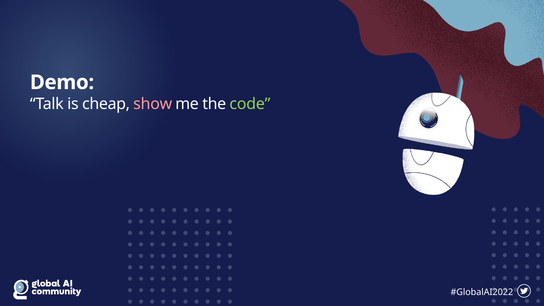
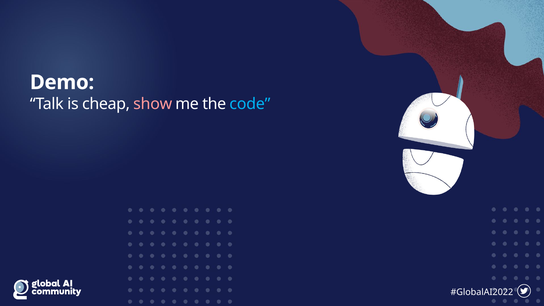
code colour: light green -> light blue
